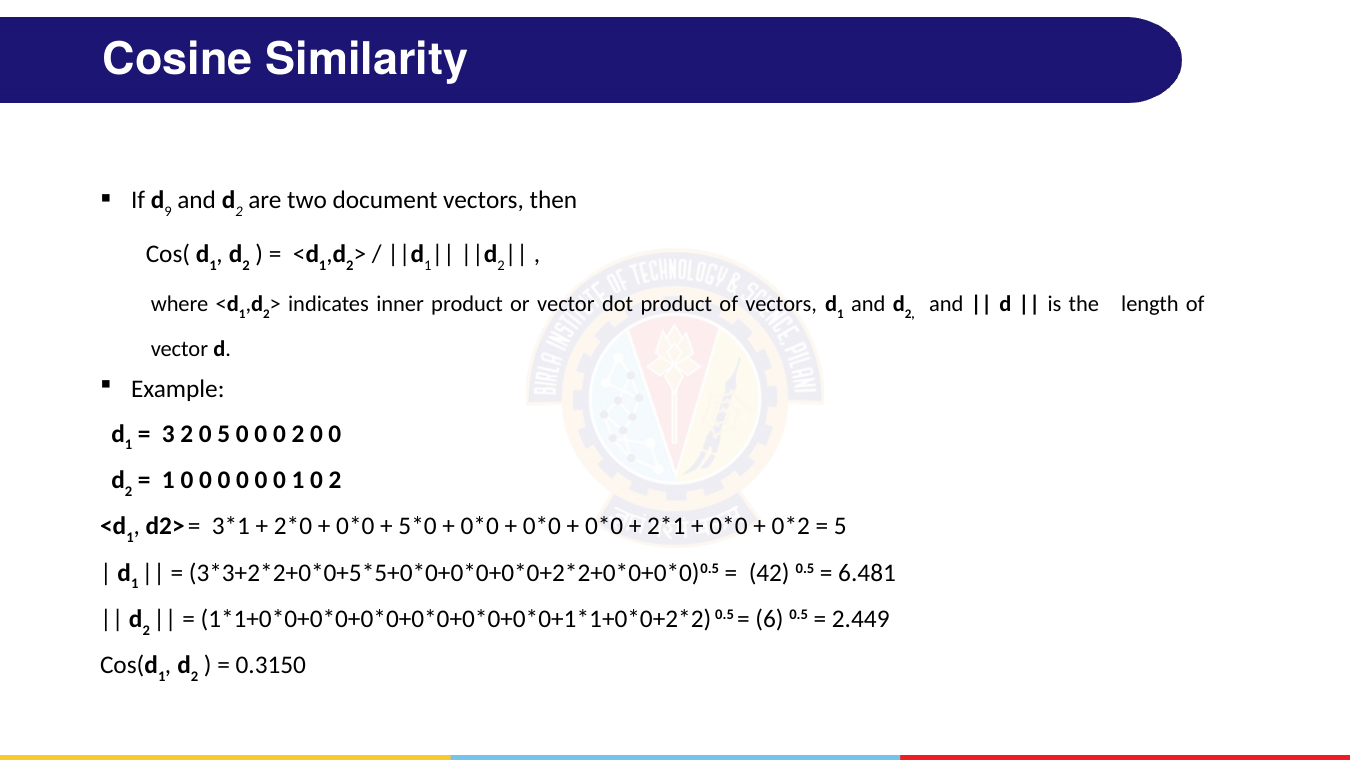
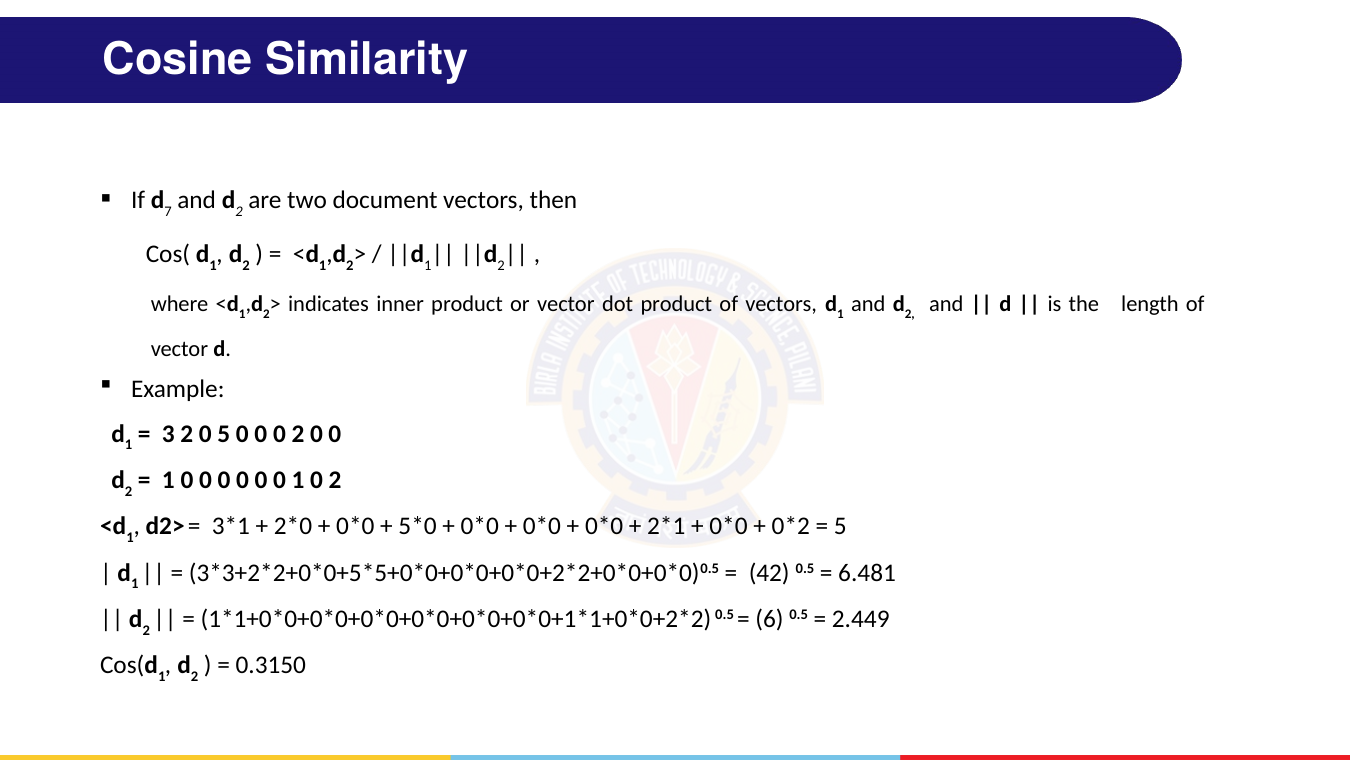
9: 9 -> 7
